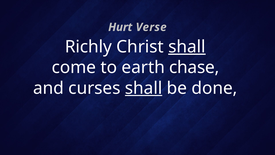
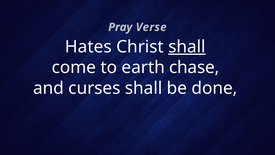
Hurt: Hurt -> Pray
Richly: Richly -> Hates
shall at (144, 88) underline: present -> none
